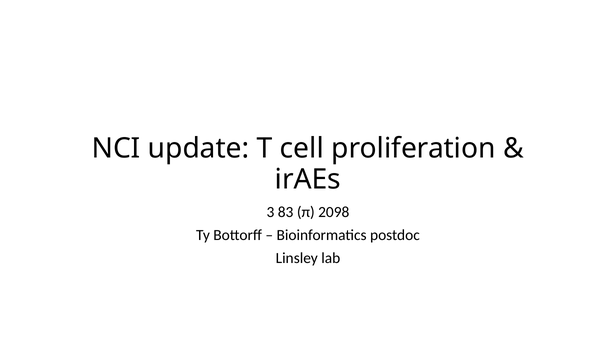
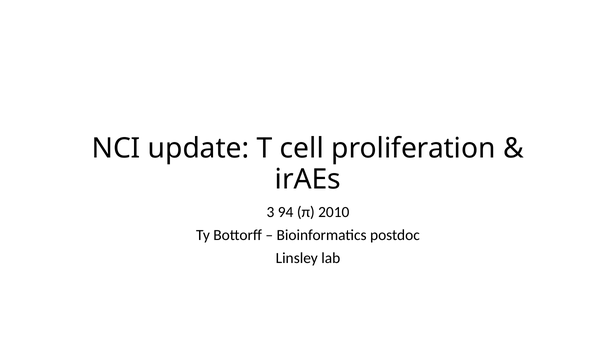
83: 83 -> 94
2098: 2098 -> 2010
